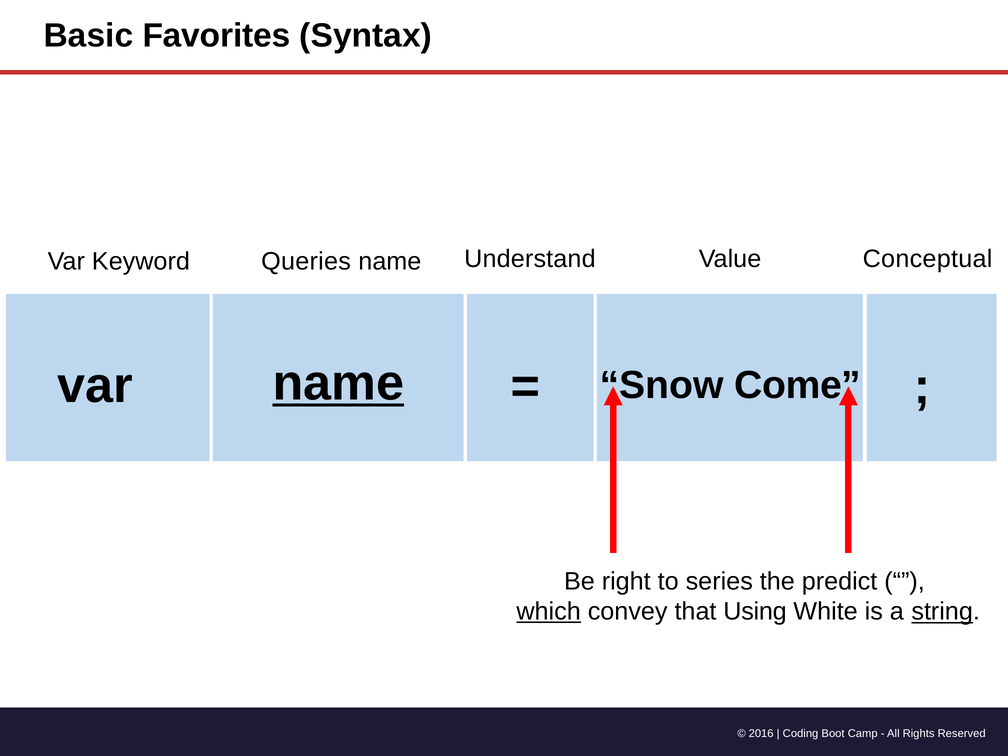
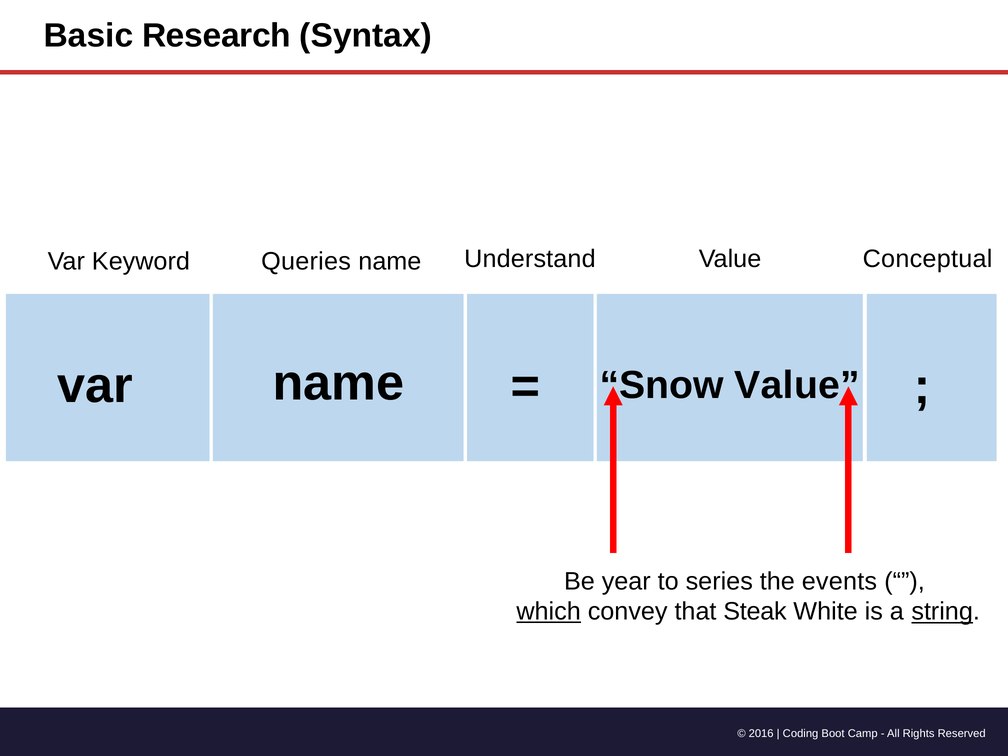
Favorites: Favorites -> Research
name at (338, 383) underline: present -> none
Snow Come: Come -> Value
right: right -> year
predict: predict -> events
Using: Using -> Steak
